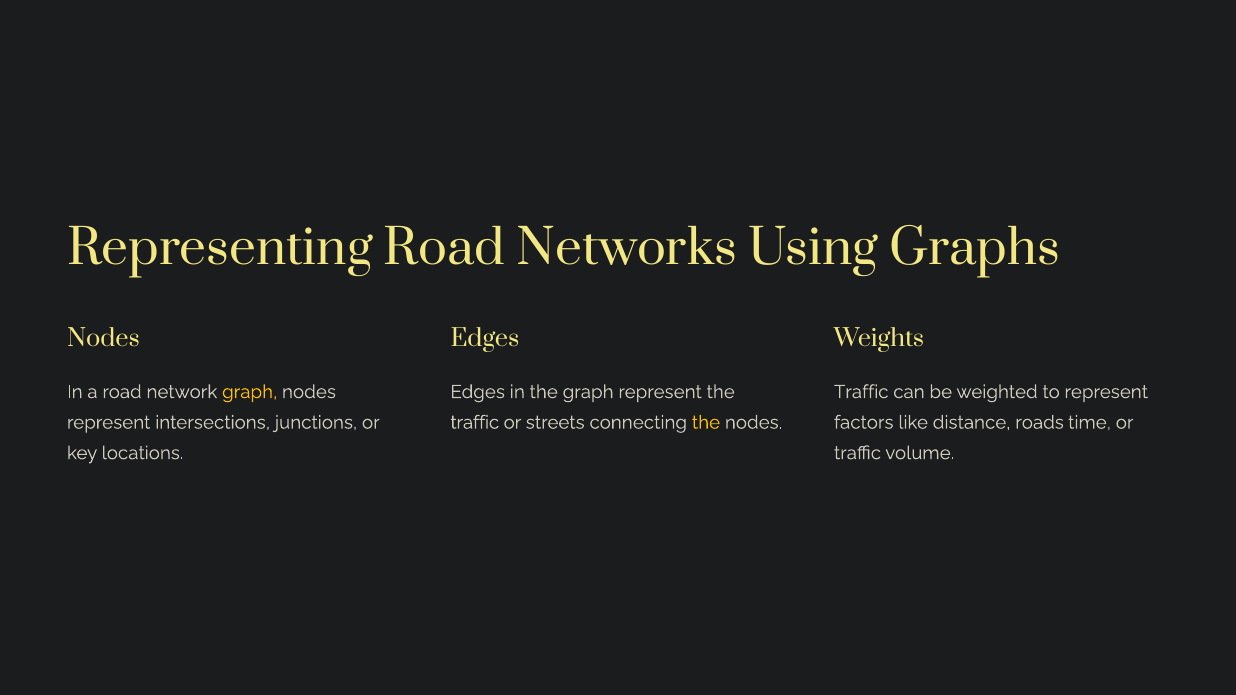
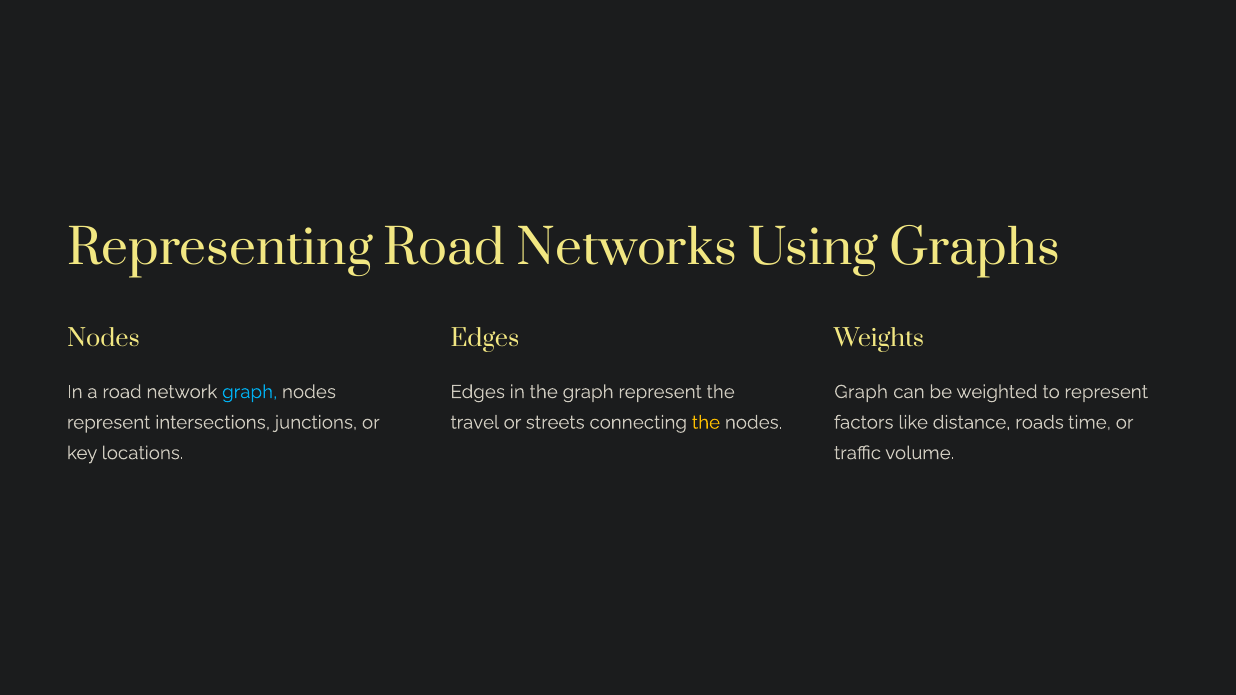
graph at (250, 392) colour: yellow -> light blue
Traffic at (861, 392): Traffic -> Graph
traffic at (475, 423): traffic -> travel
